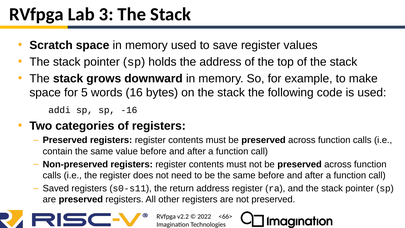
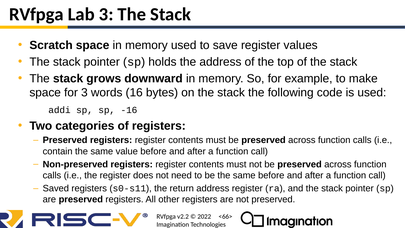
for 5: 5 -> 3
